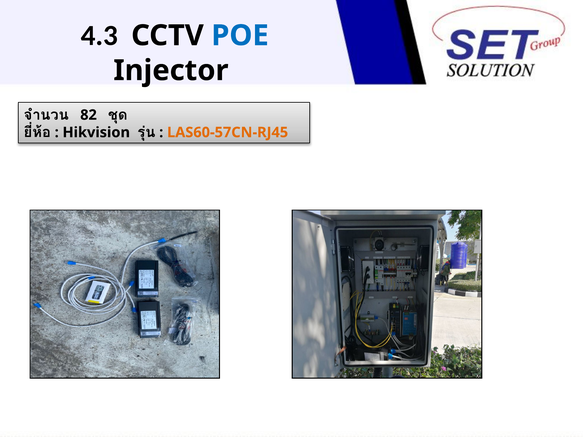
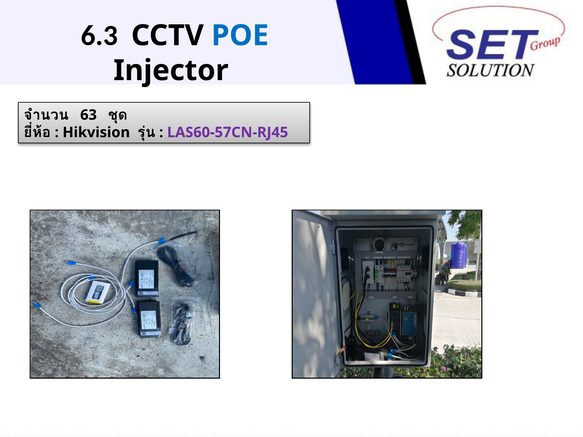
4.3: 4.3 -> 6.3
82: 82 -> 63
LAS60-57CN-RJ45 colour: orange -> purple
